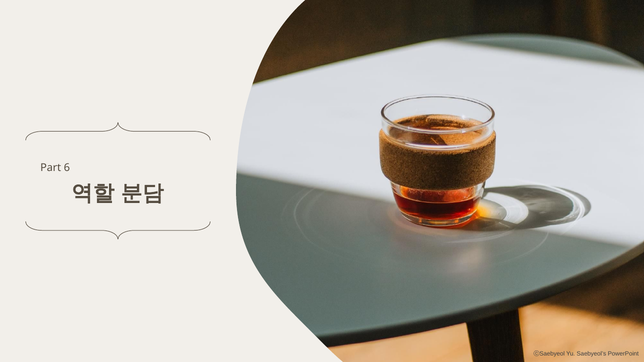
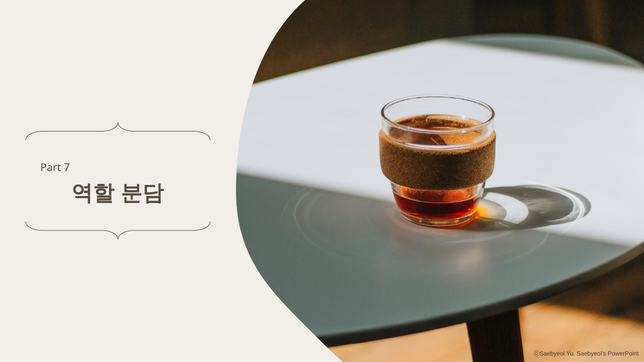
6: 6 -> 7
